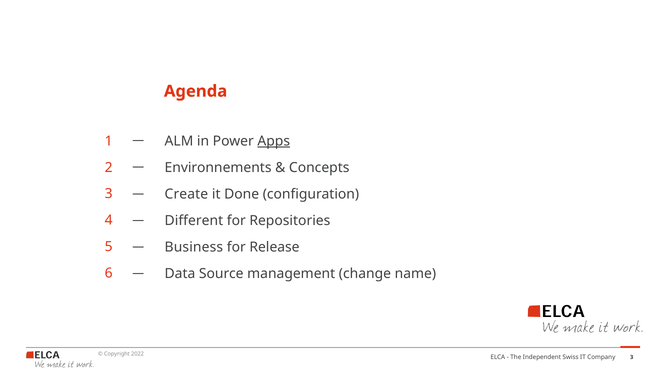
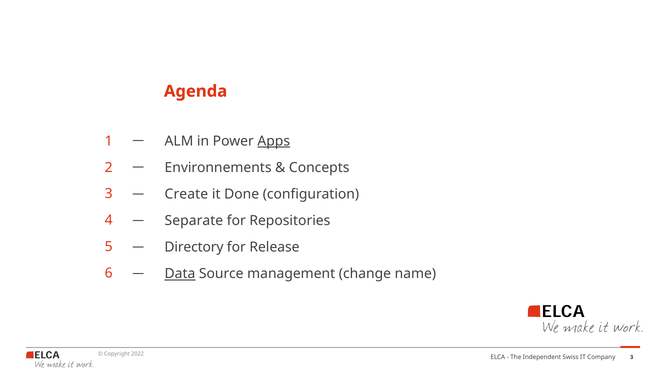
Different: Different -> Separate
Business: Business -> Directory
Data underline: none -> present
